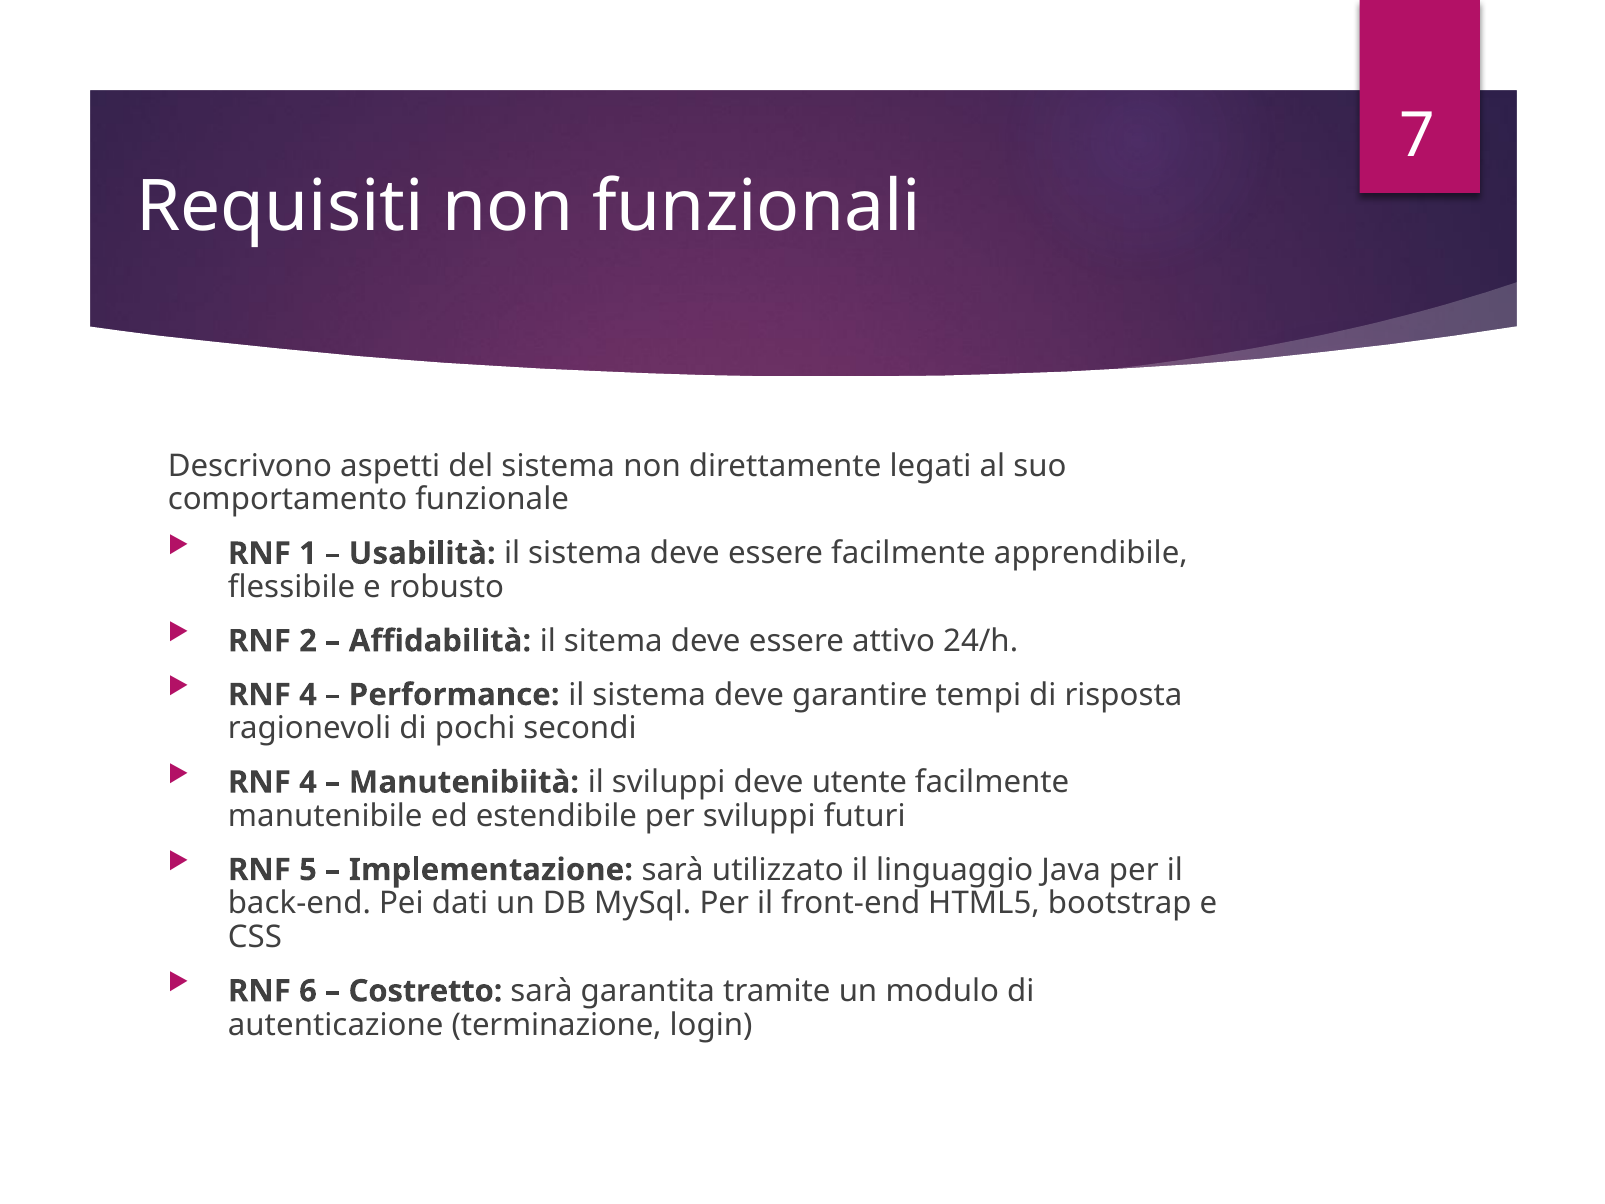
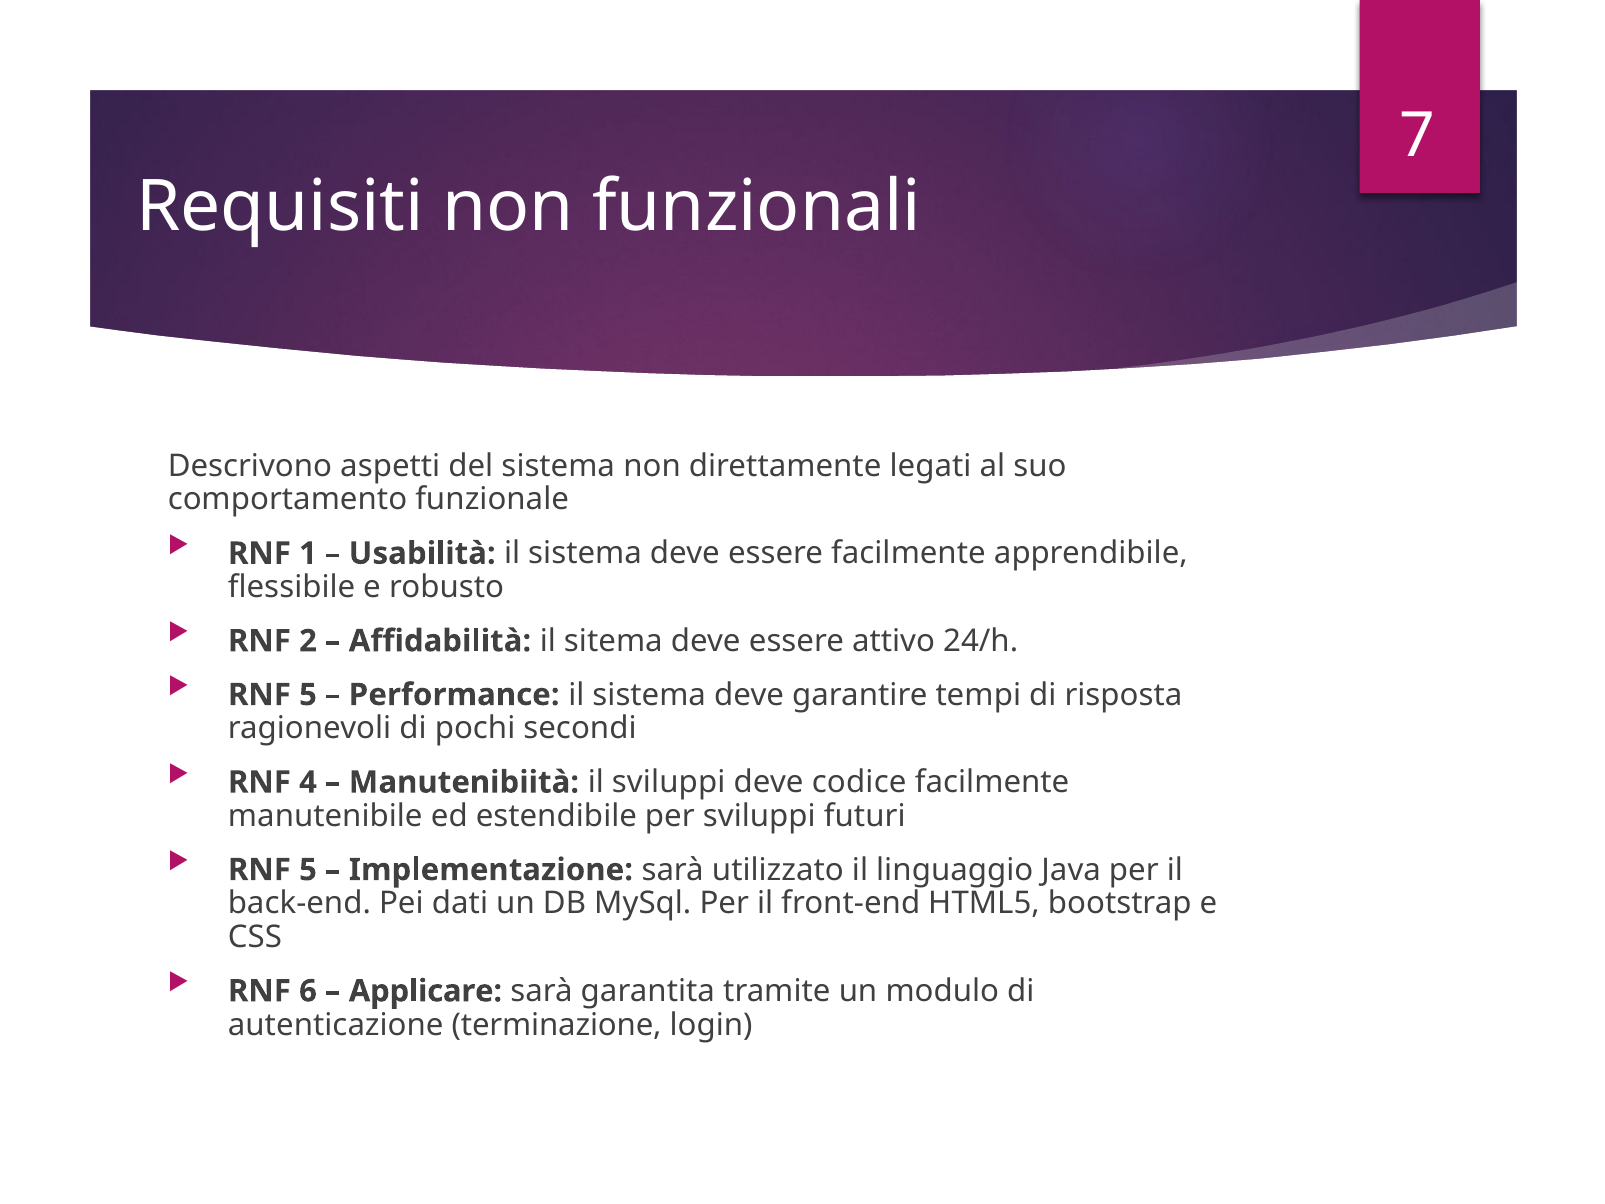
4 at (308, 695): 4 -> 5
utente: utente -> codice
Costretto: Costretto -> Applicare
